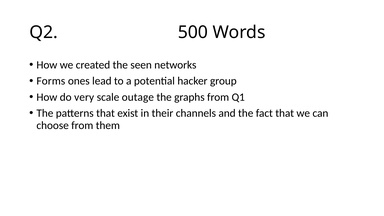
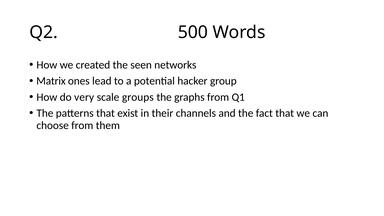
Forms: Forms -> Matrix
outage: outage -> groups
